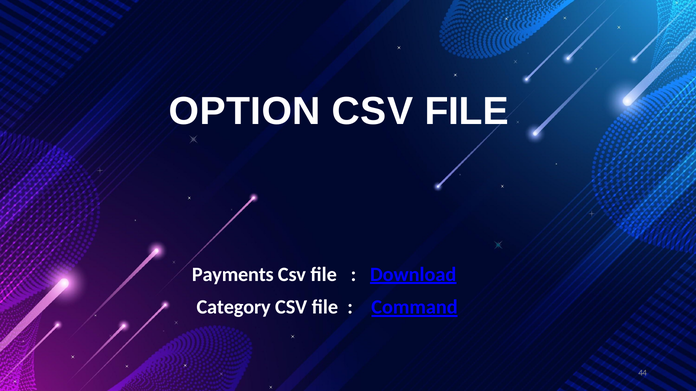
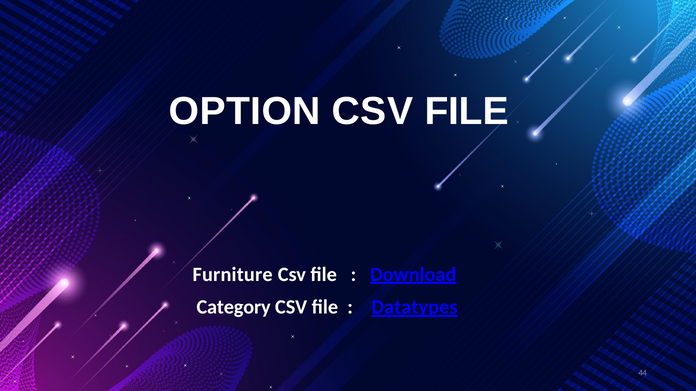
Payments: Payments -> Furniture
Command: Command -> Datatypes
